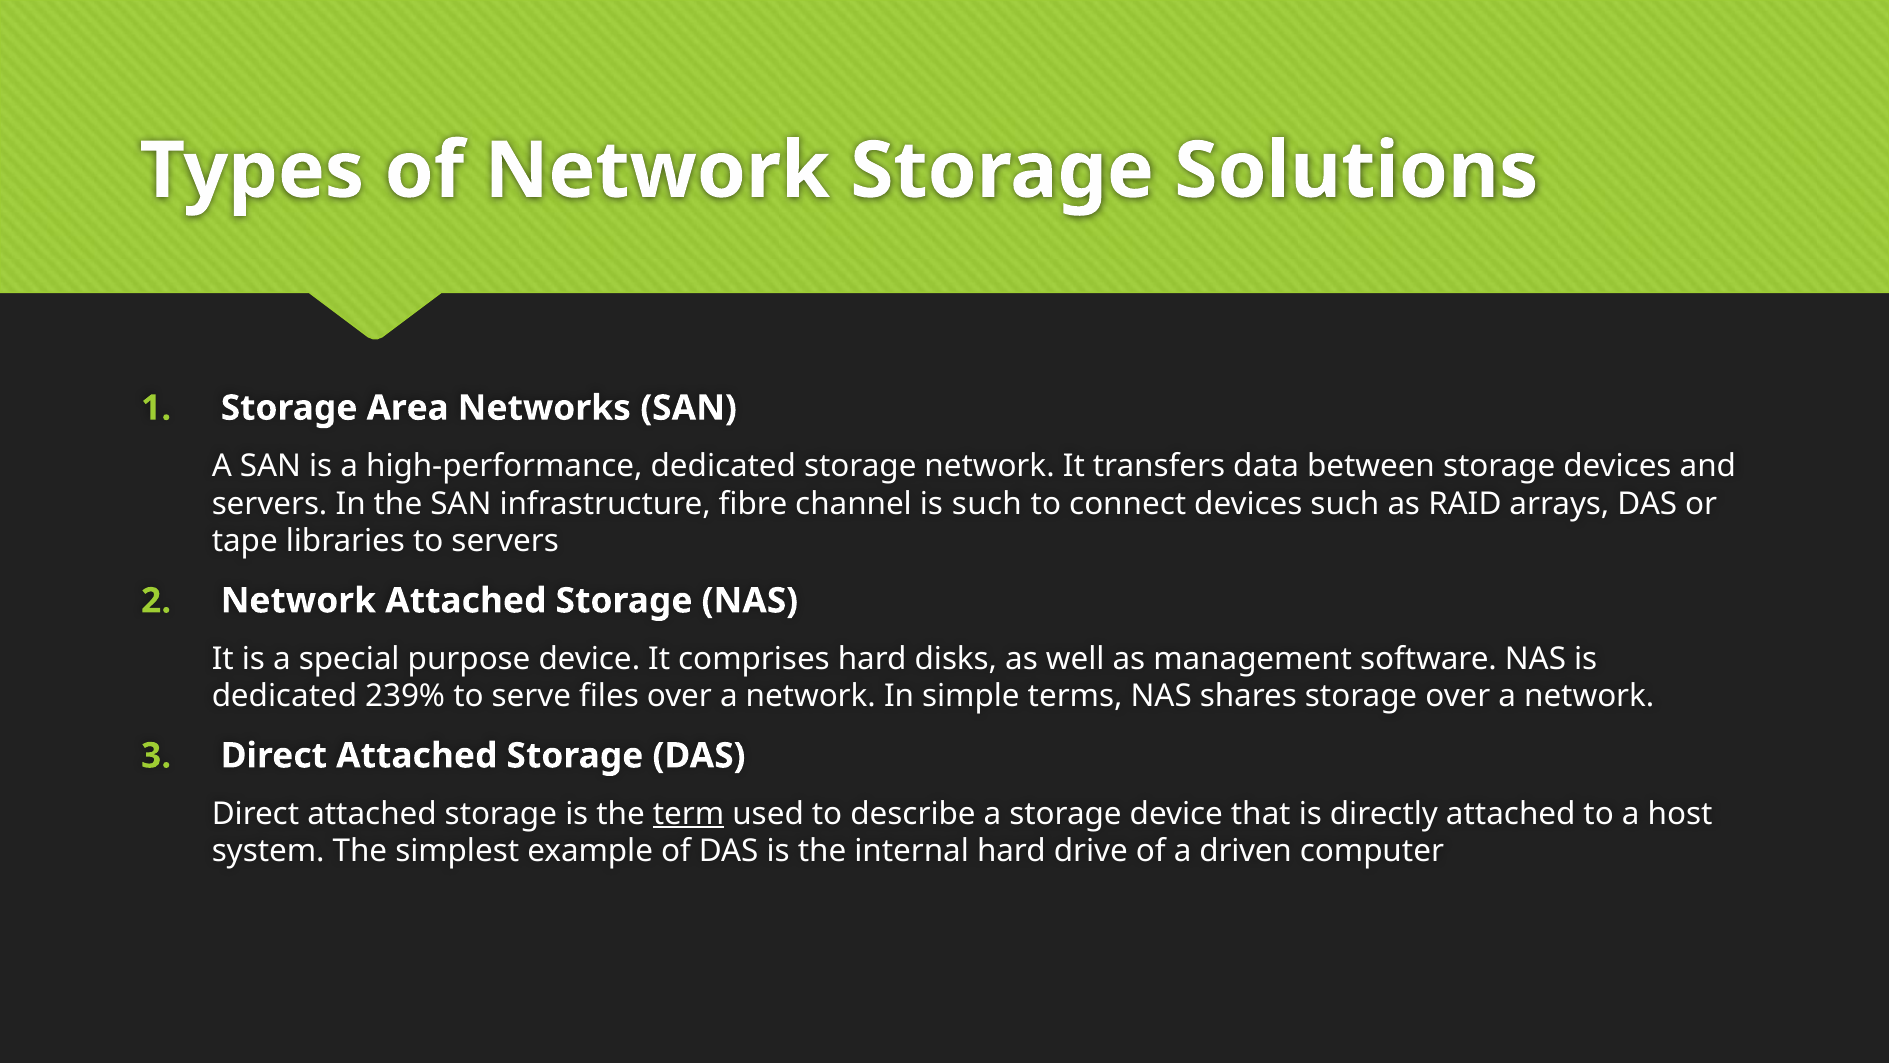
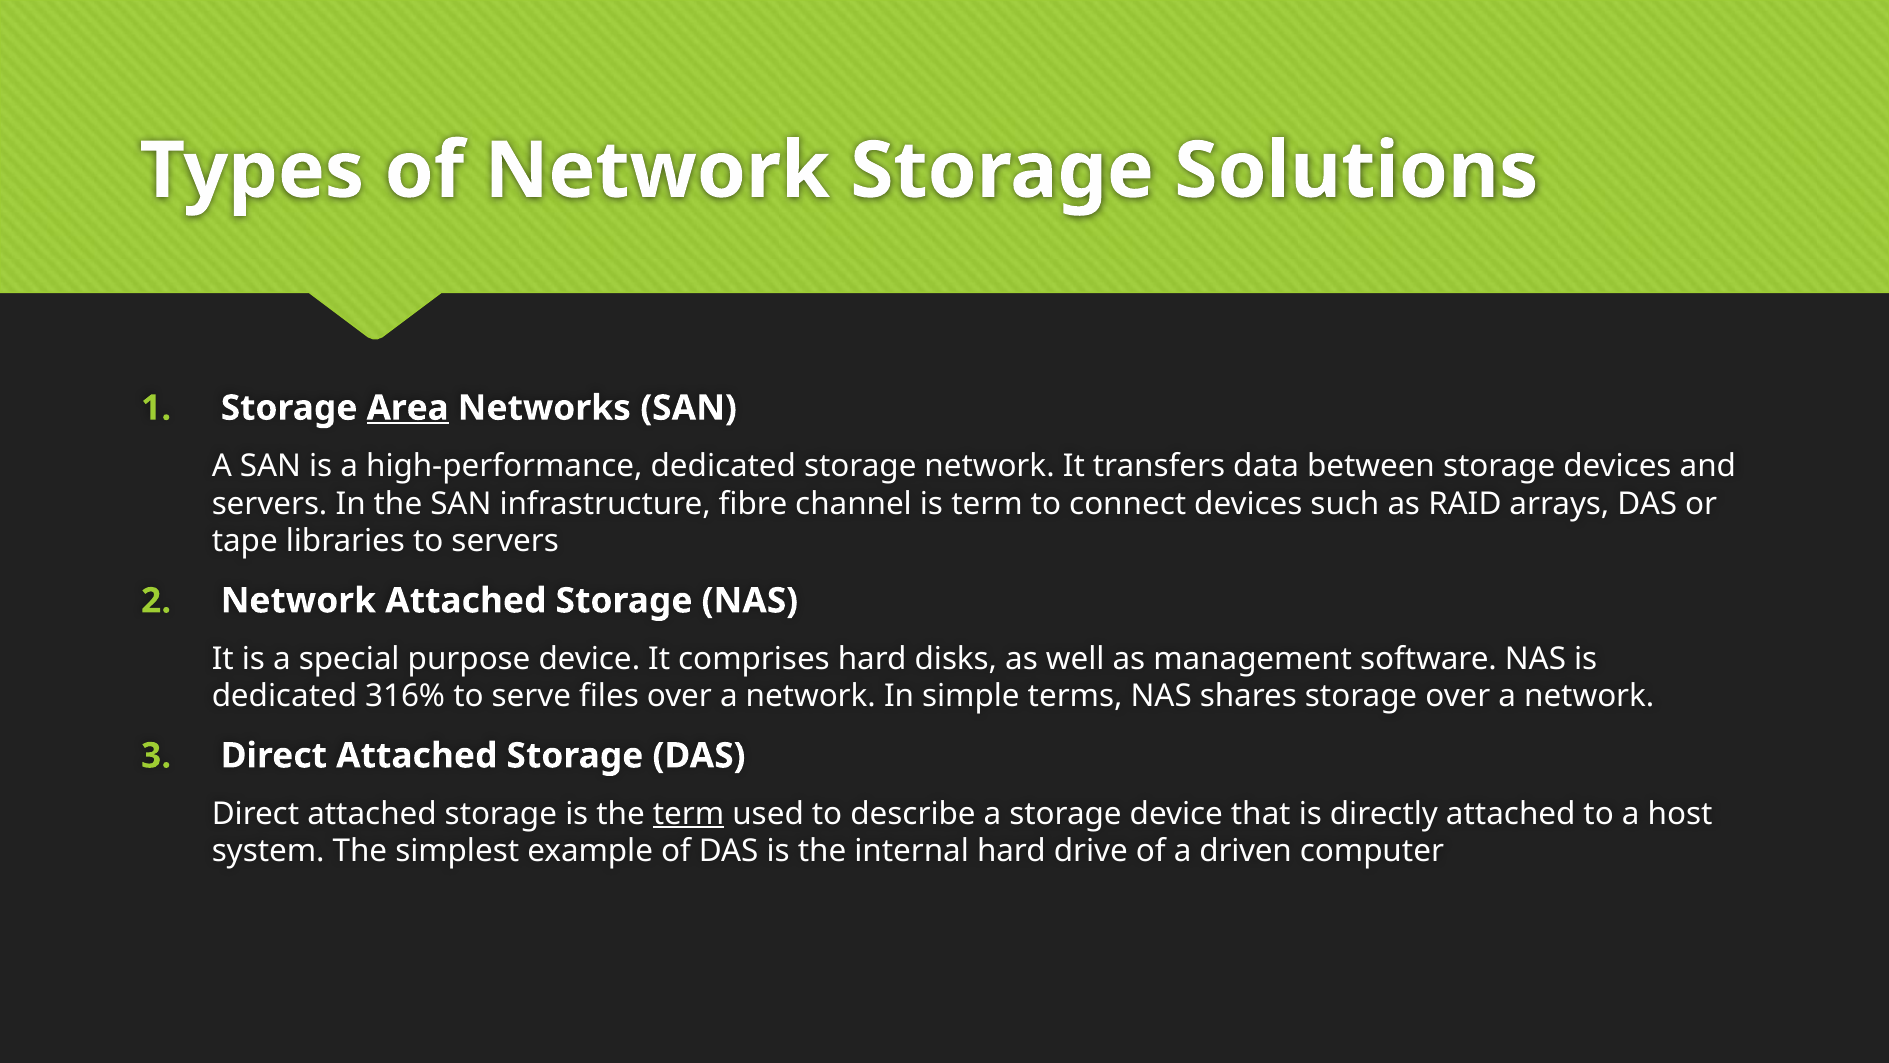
Area underline: none -> present
is such: such -> term
239%: 239% -> 316%
